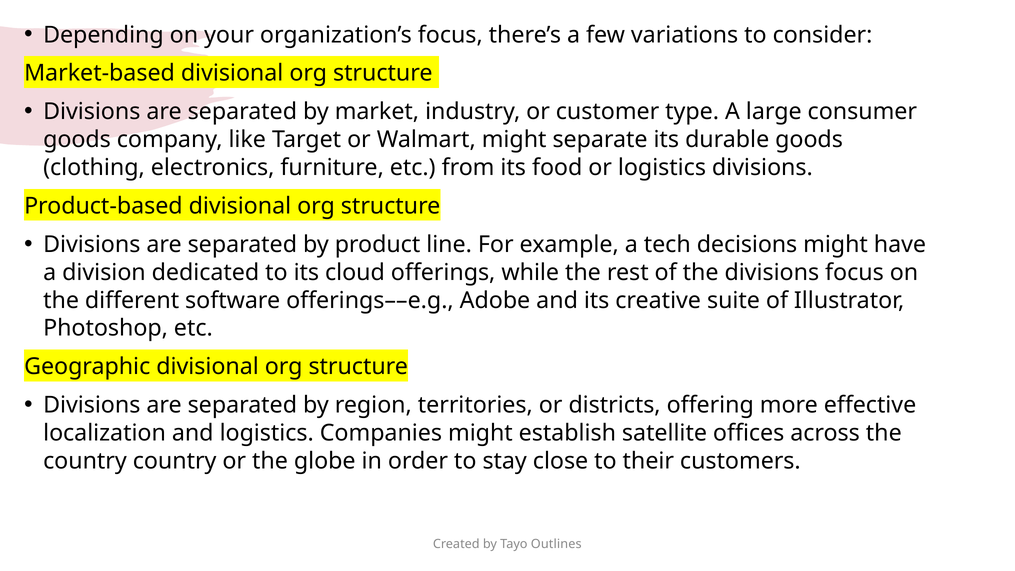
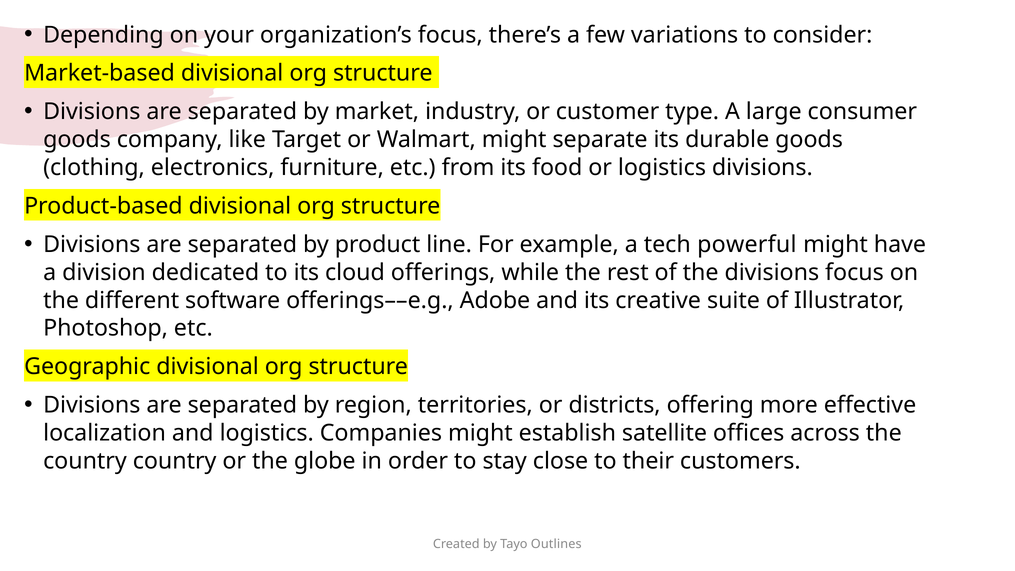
decisions: decisions -> powerful
